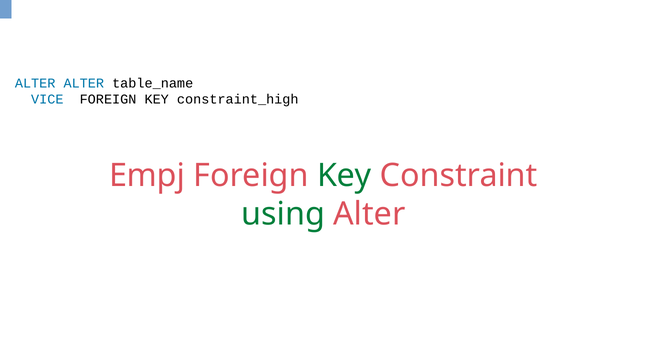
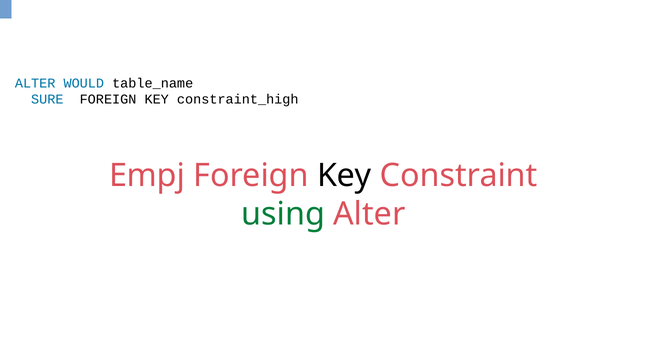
ALTER at (84, 83): ALTER -> WOULD
VICE: VICE -> SURE
Key at (344, 175) colour: green -> black
